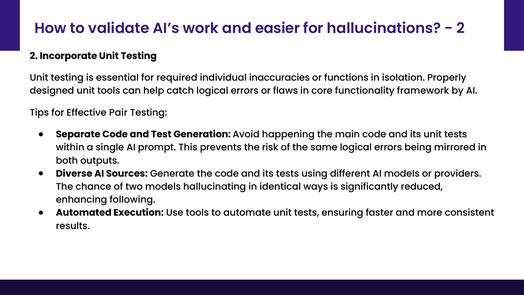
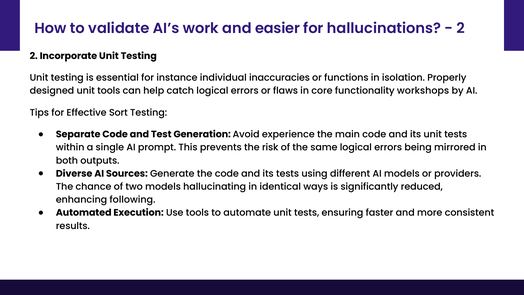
required: required -> instance
framework: framework -> workshops
Pair: Pair -> Sort
happening: happening -> experience
